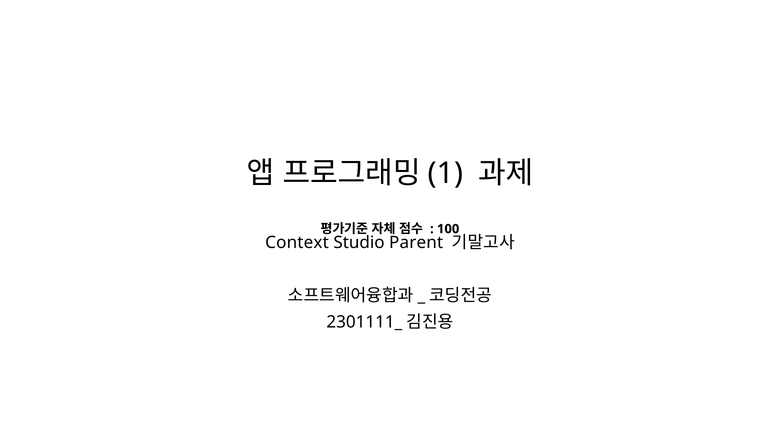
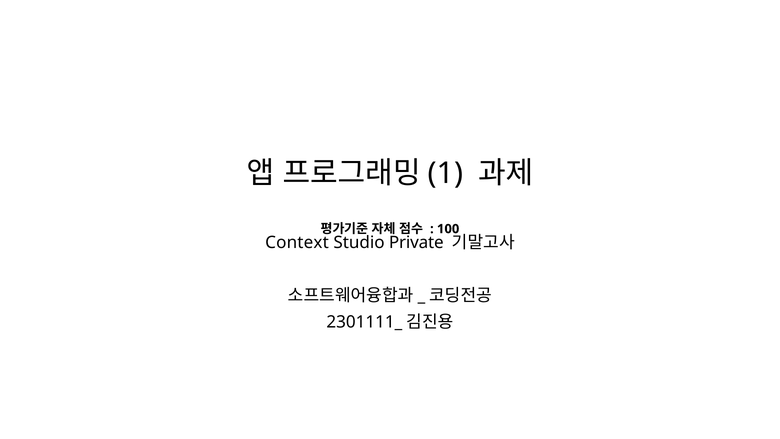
Parent: Parent -> Private
